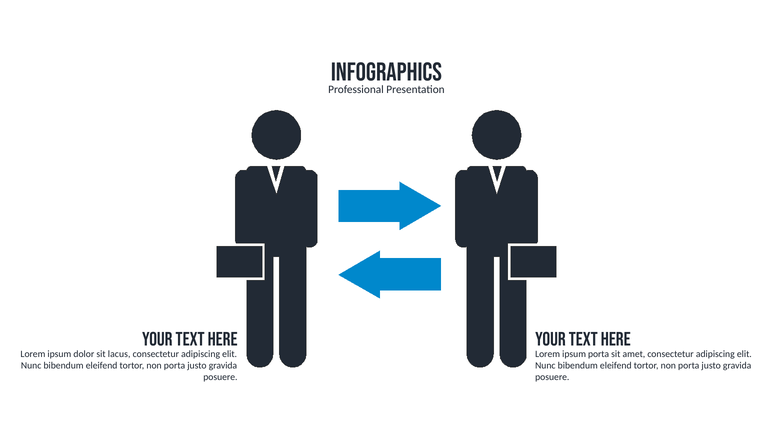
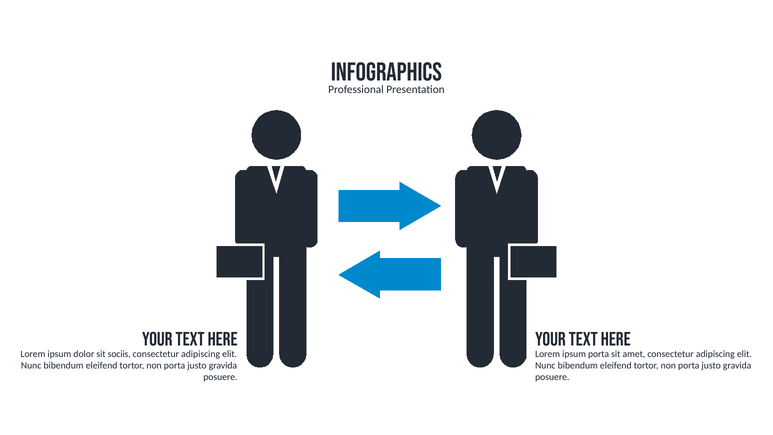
lacus: lacus -> sociis
